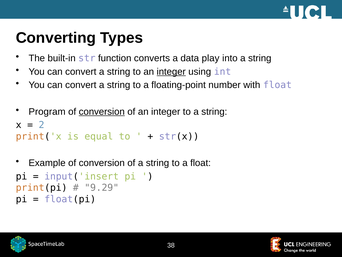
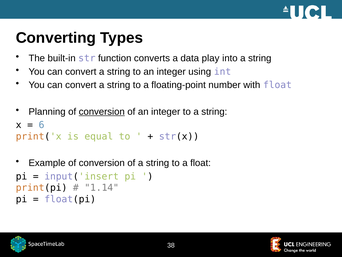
integer at (171, 72) underline: present -> none
Program: Program -> Planning
2: 2 -> 6
9.29: 9.29 -> 1.14
